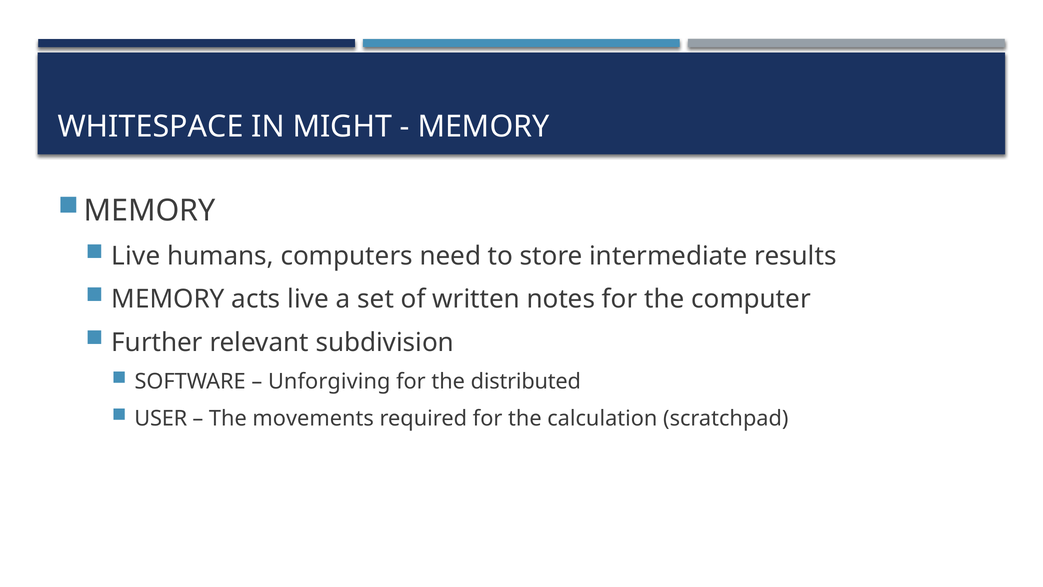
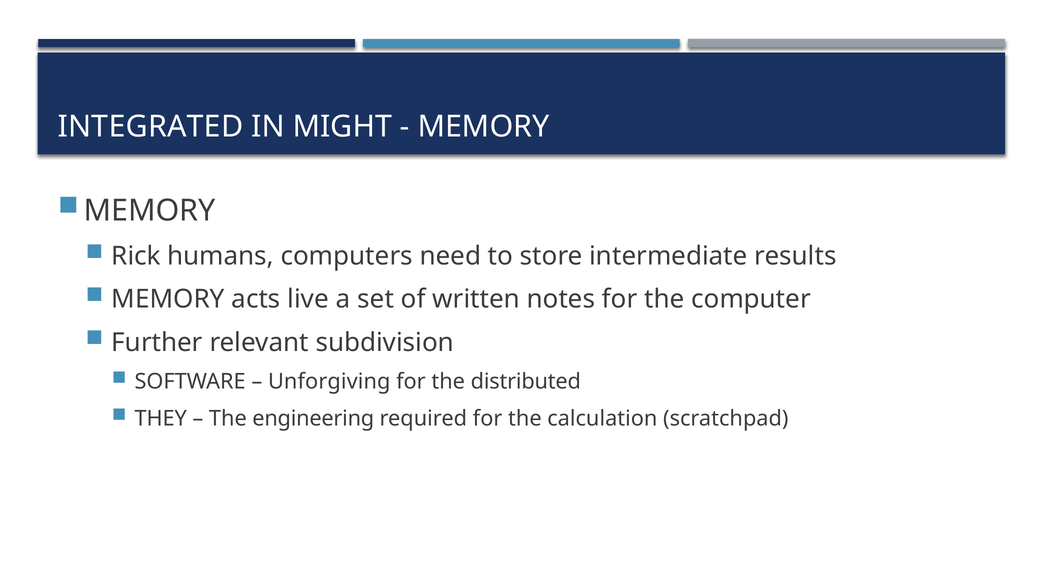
WHITESPACE: WHITESPACE -> INTEGRATED
Live at (136, 256): Live -> Rick
USER: USER -> THEY
movements: movements -> engineering
